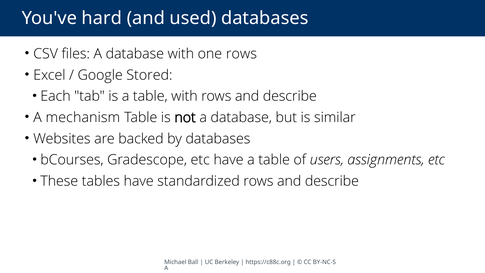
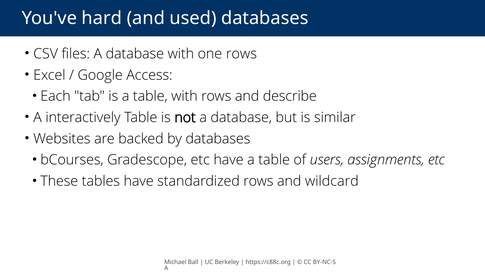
Stored: Stored -> Access
mechanism: mechanism -> interactively
standardized rows and describe: describe -> wildcard
